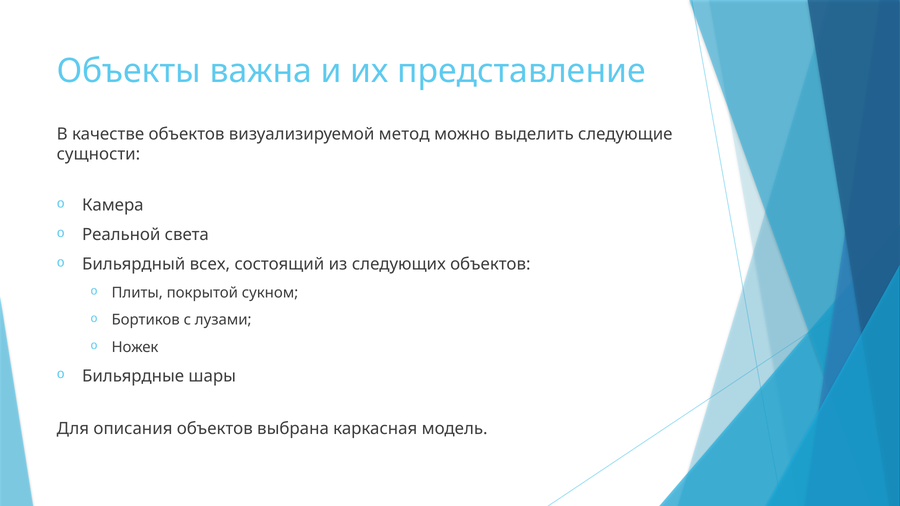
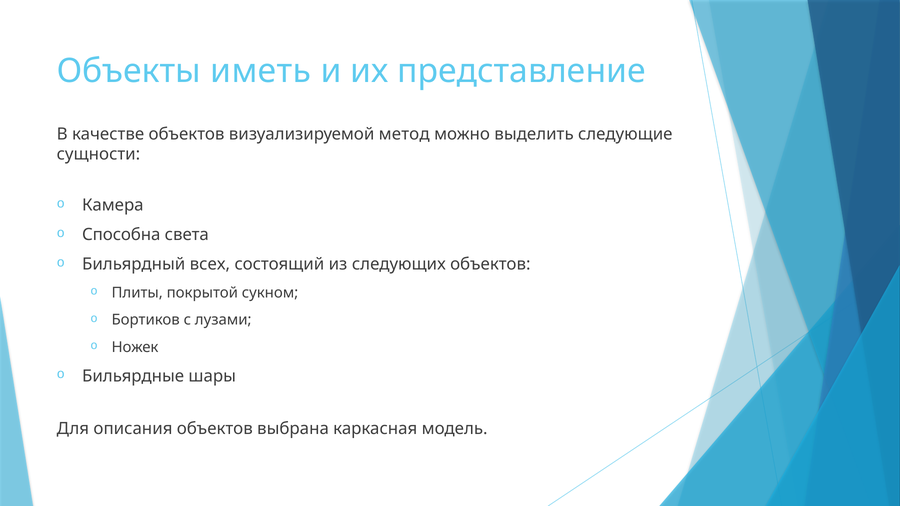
важна: важна -> иметь
Реальной: Реальной -> Способна
